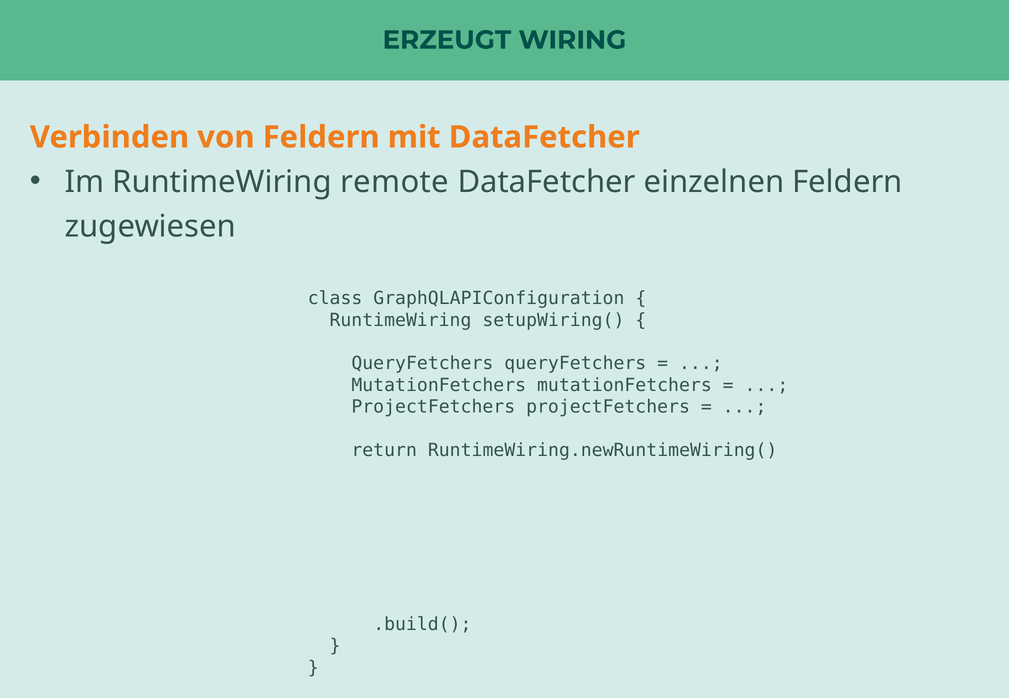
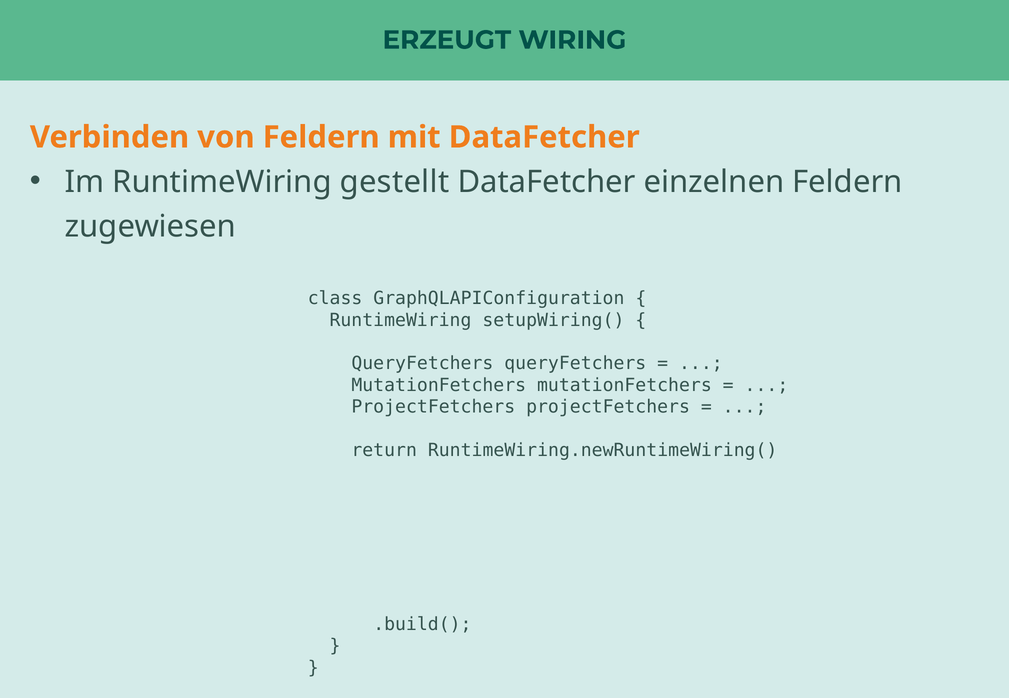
remote: remote -> gestellt
